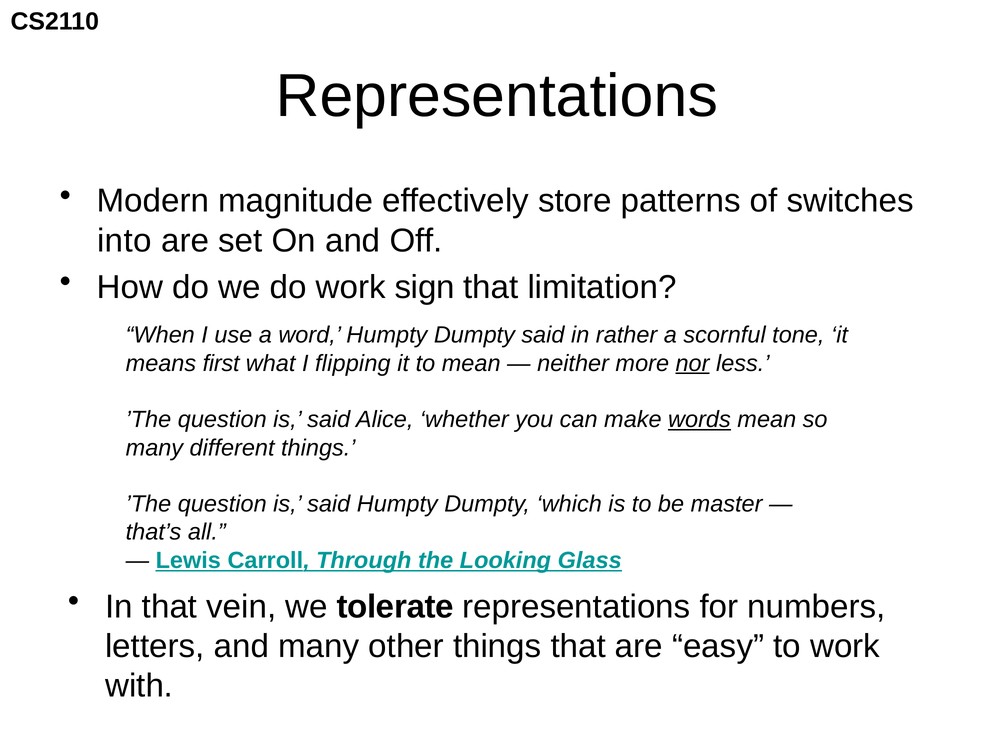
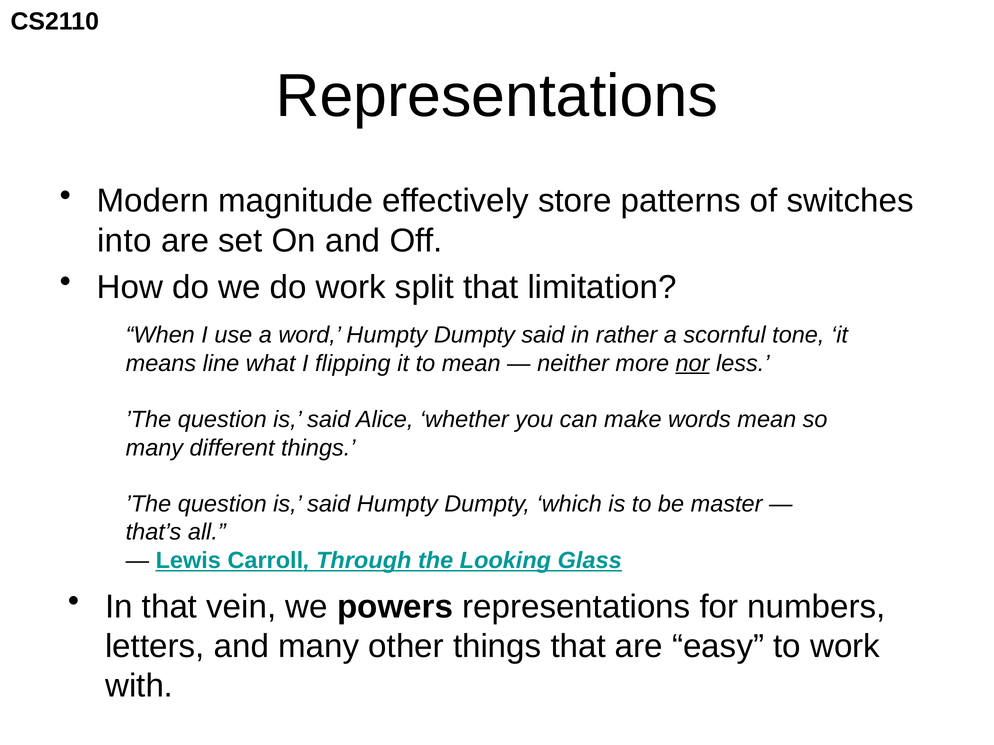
sign: sign -> split
first: first -> line
words underline: present -> none
tolerate: tolerate -> powers
